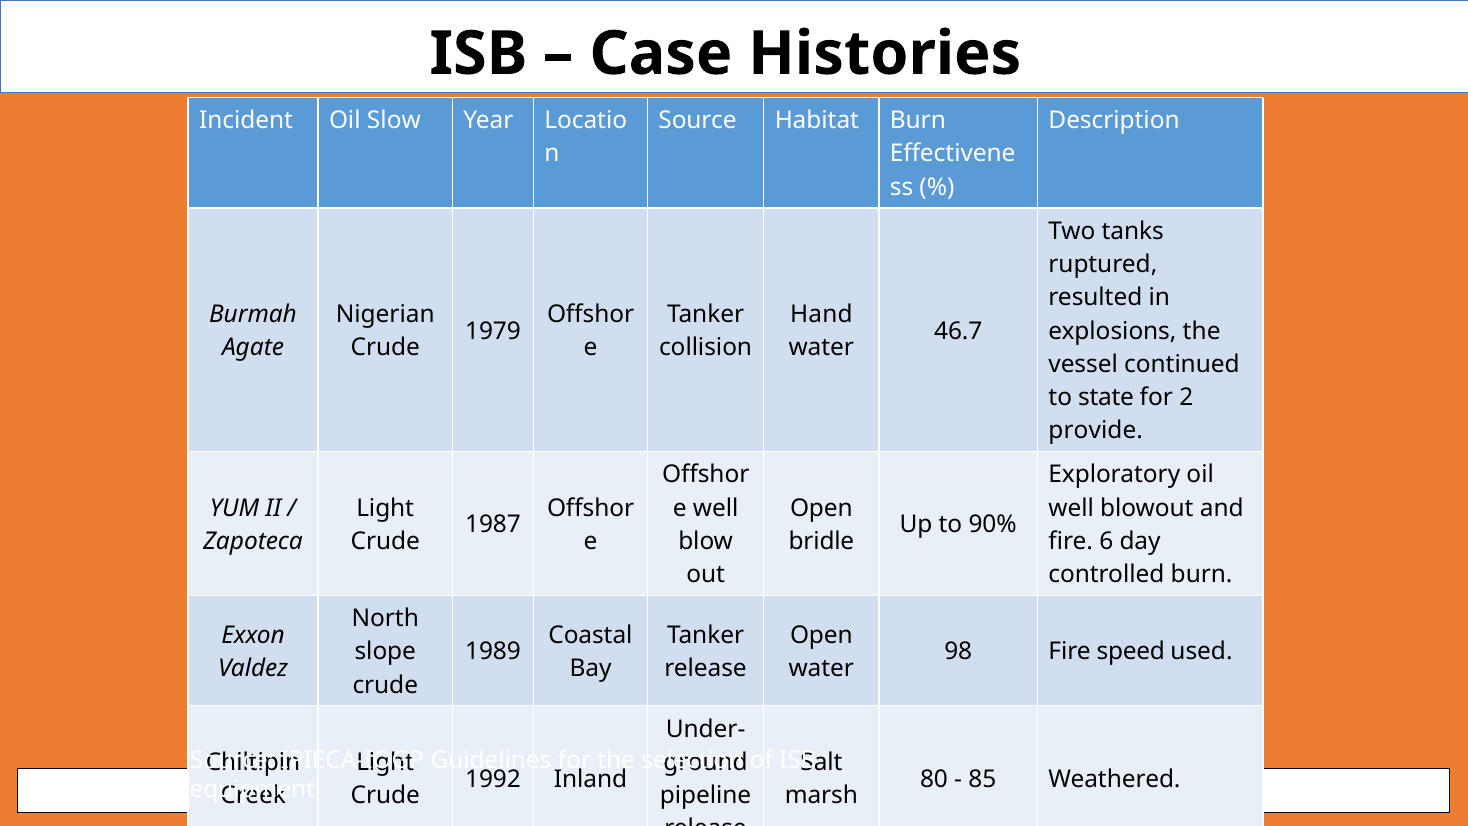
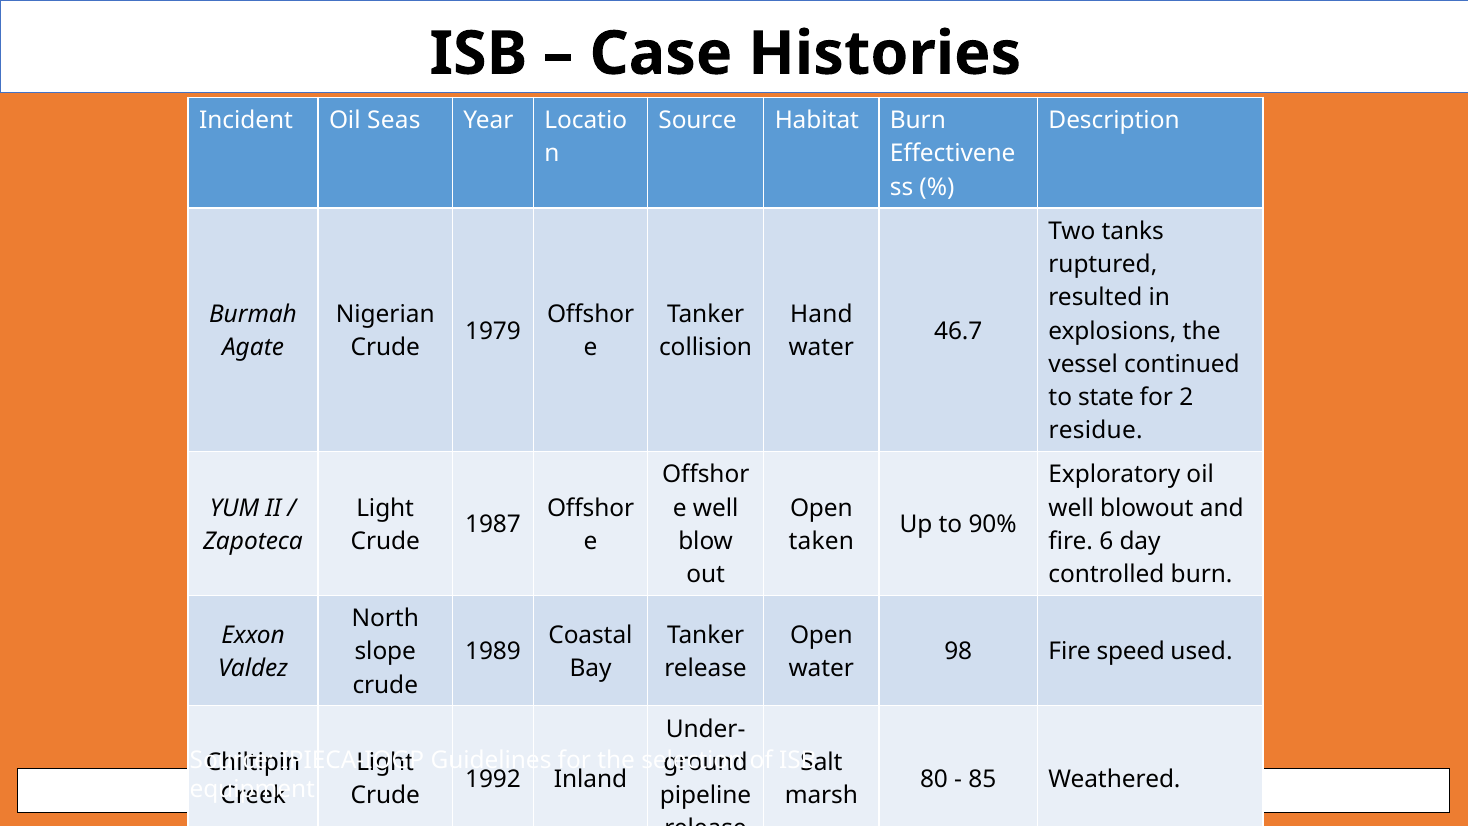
Oil Slow: Slow -> Seas
provide: provide -> residue
bridle: bridle -> taken
